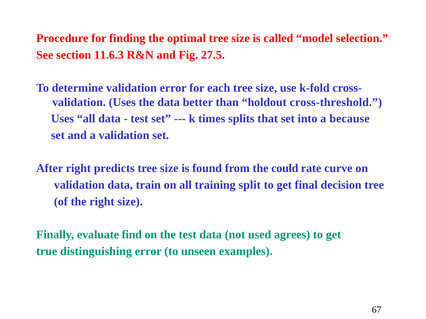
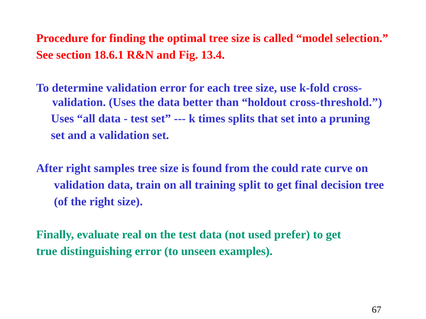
11.6.3: 11.6.3 -> 18.6.1
27.5: 27.5 -> 13.4
because: because -> pruning
predicts: predicts -> samples
find: find -> real
agrees: agrees -> prefer
